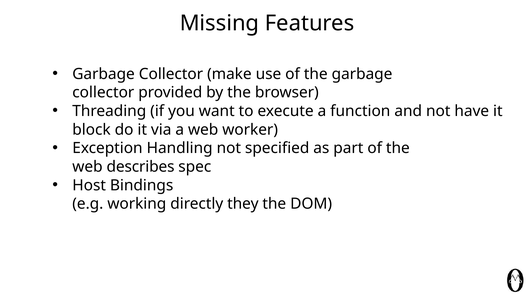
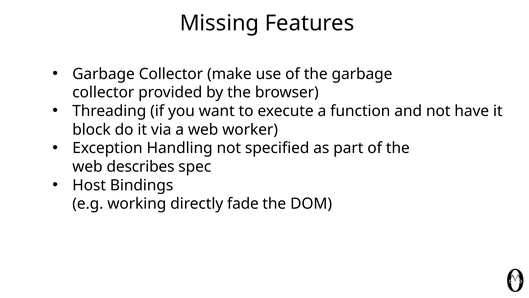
they: they -> fade
